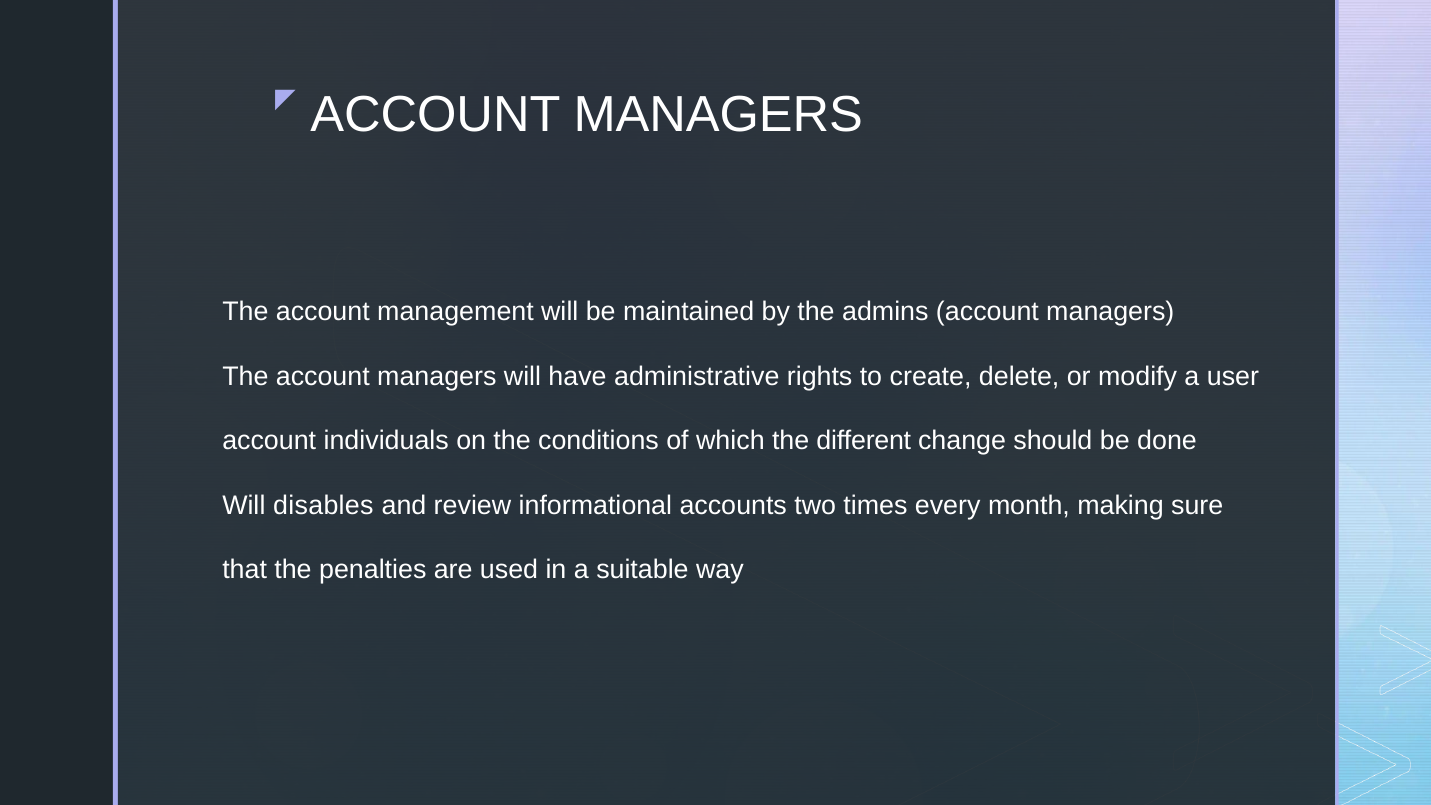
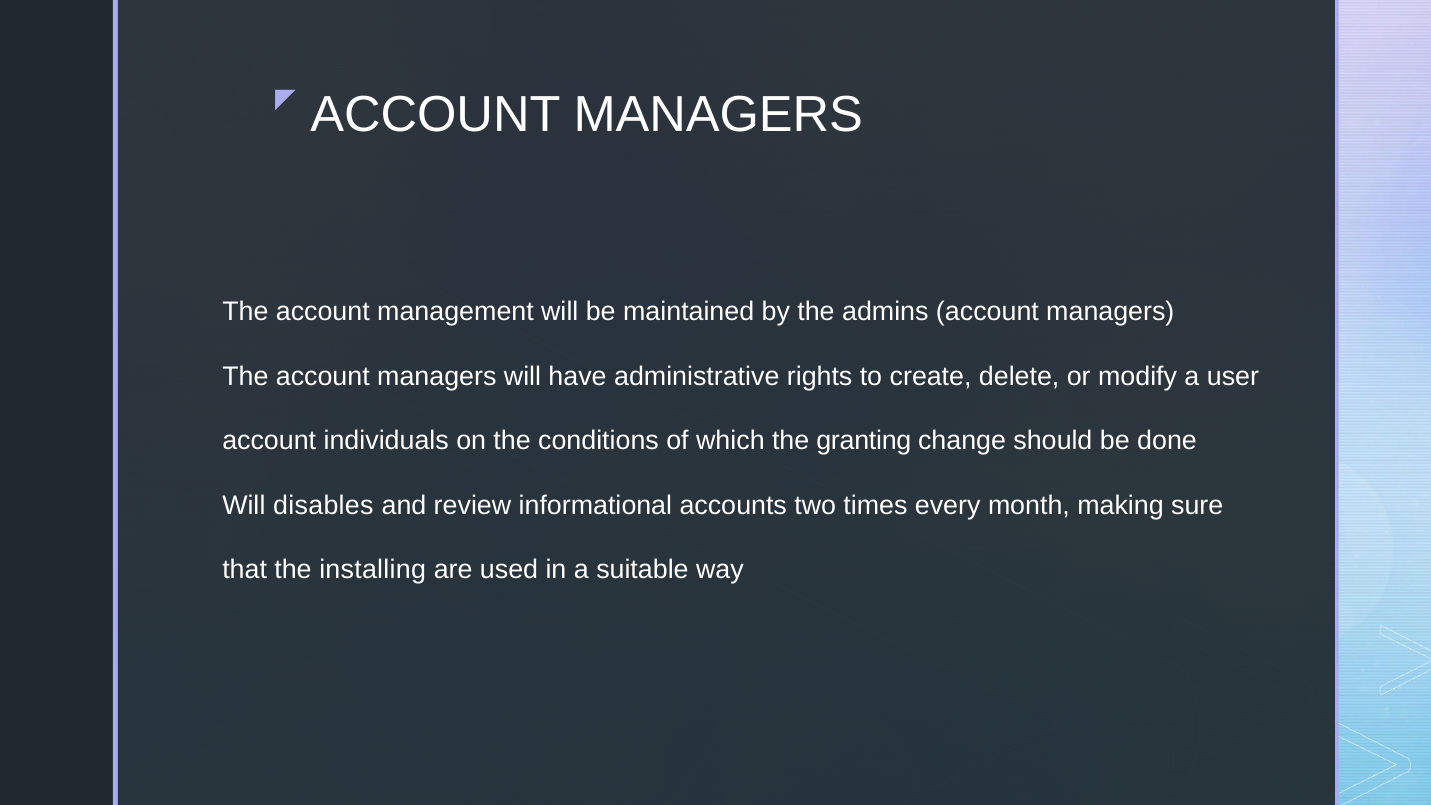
different: different -> granting
penalties: penalties -> installing
